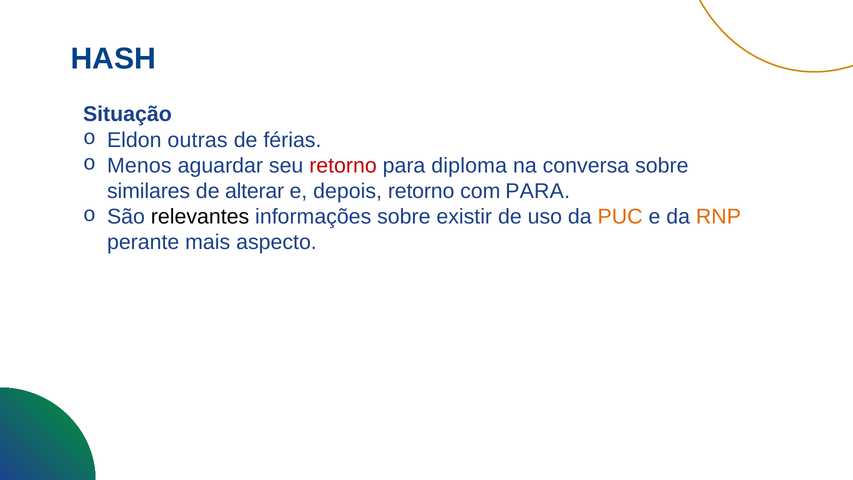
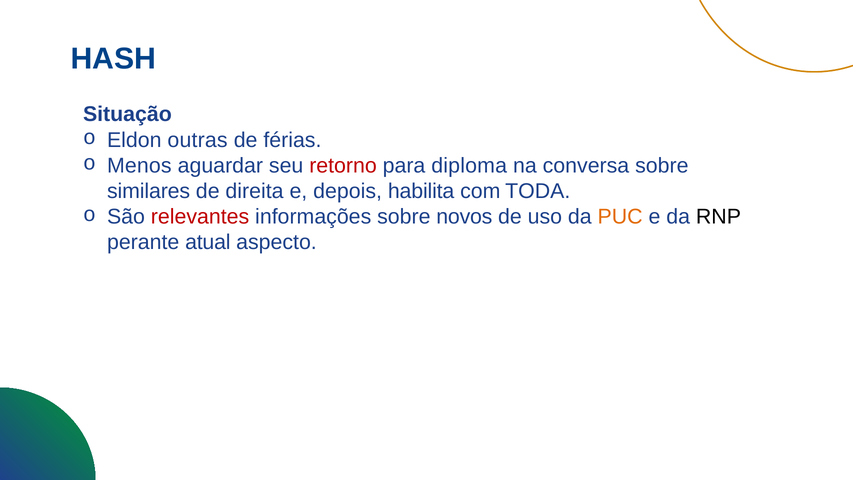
alterar: alterar -> direita
depois retorno: retorno -> habilita
com PARA: PARA -> TODA
relevantes colour: black -> red
existir: existir -> novos
RNP colour: orange -> black
mais: mais -> atual
